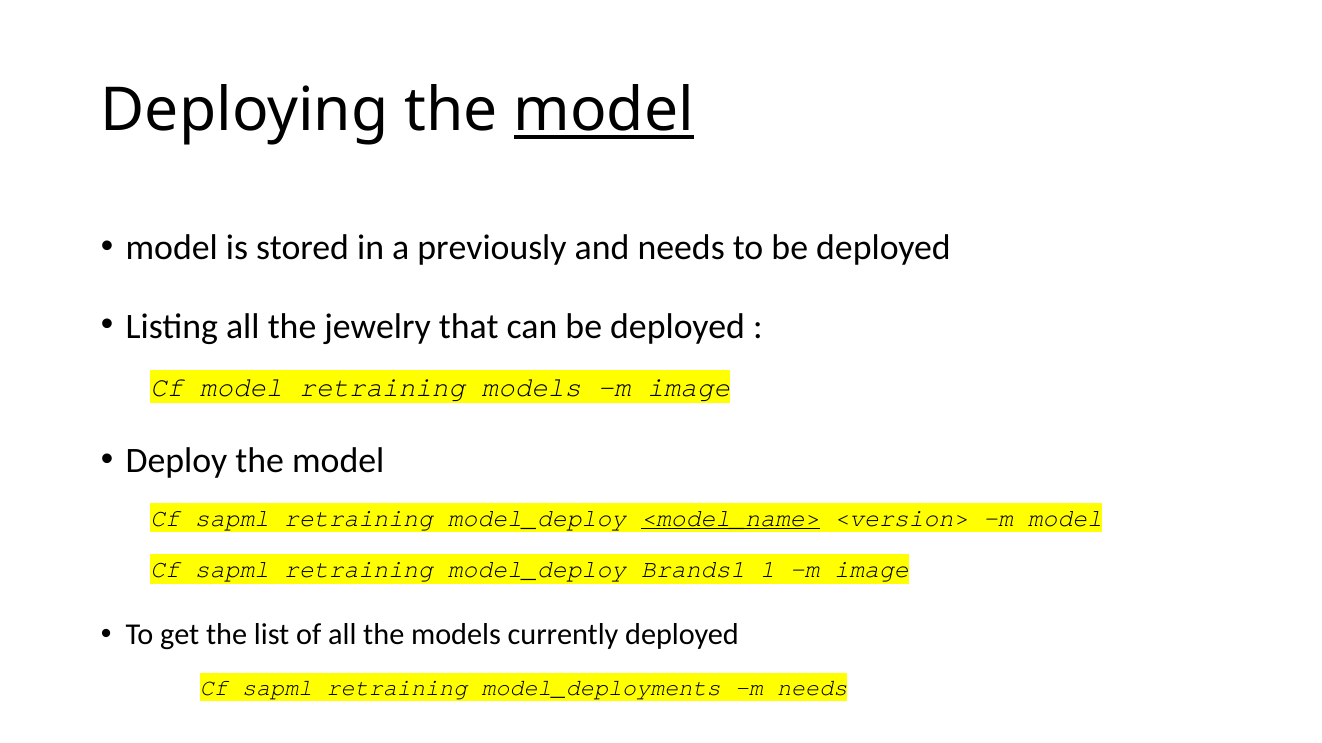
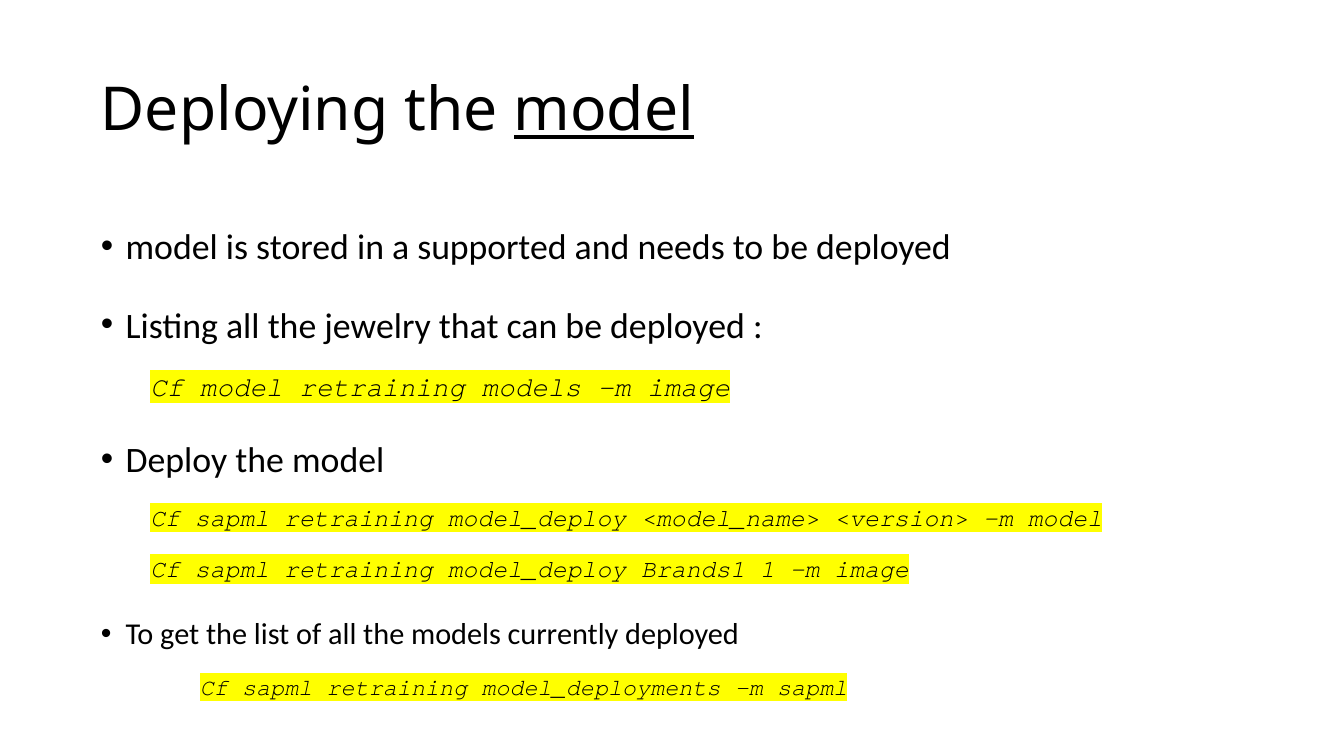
previously: previously -> supported
<model_name> underline: present -> none
m needs: needs -> sapml
